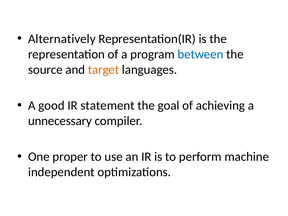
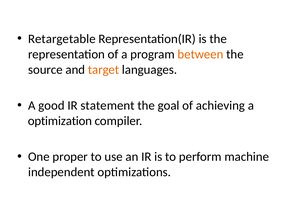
Alternatively: Alternatively -> Retargetable
between colour: blue -> orange
unnecessary: unnecessary -> optimization
